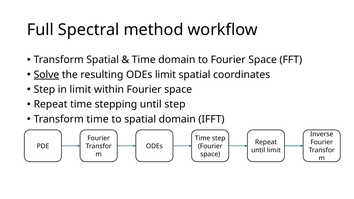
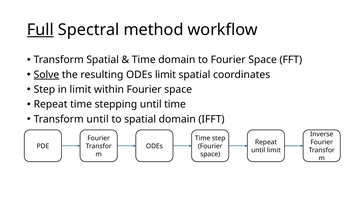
Full underline: none -> present
until step: step -> time
Transform time: time -> until
